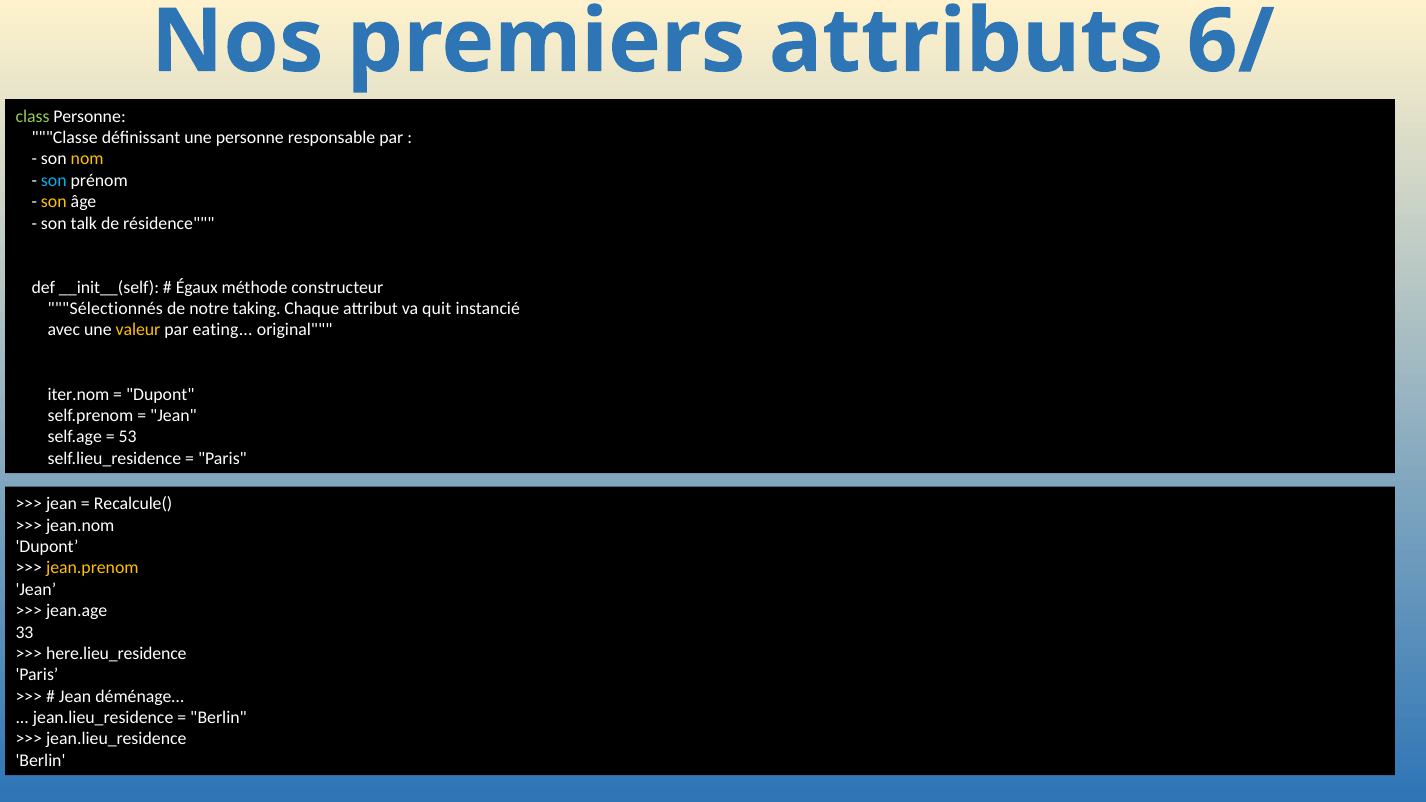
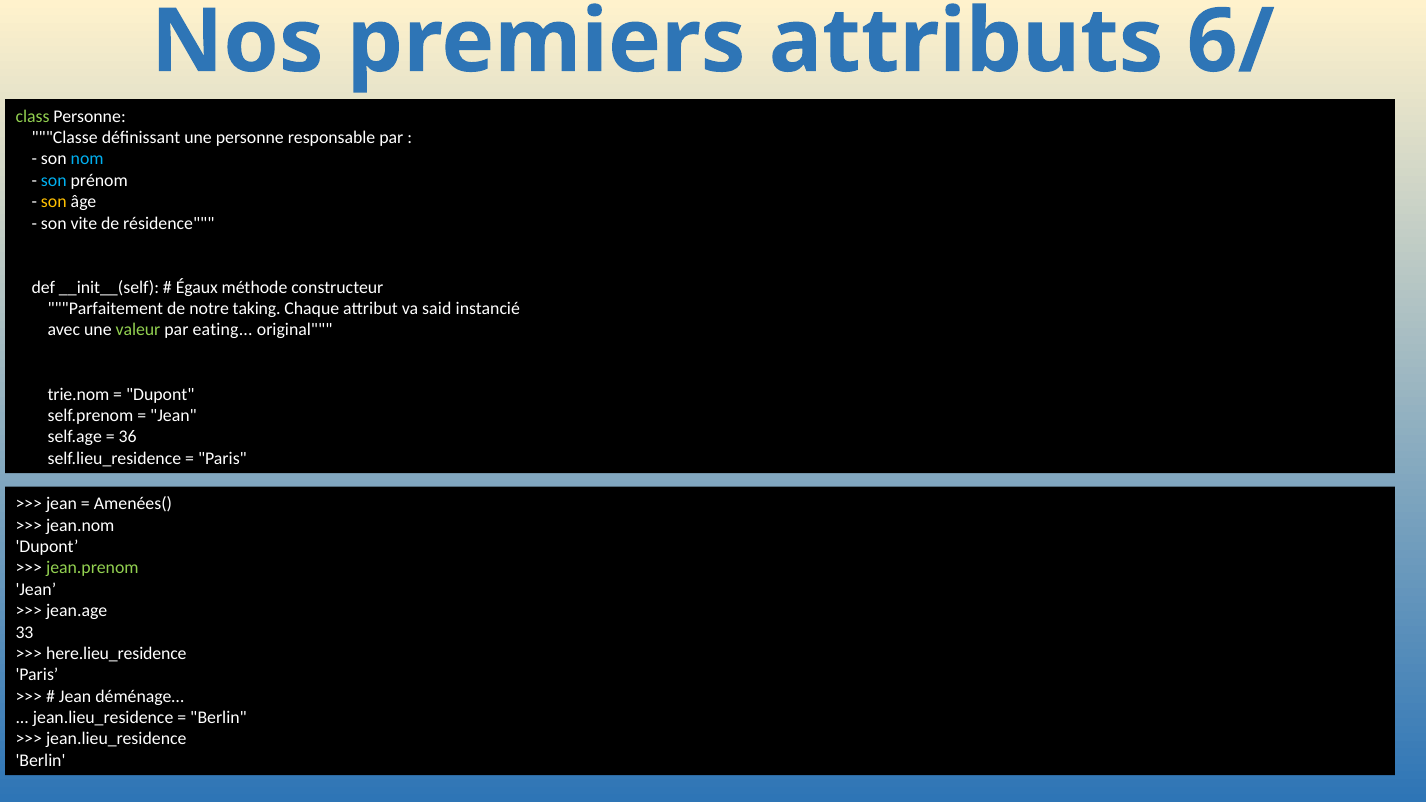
nom colour: yellow -> light blue
talk: talk -> vite
Sélectionnés: Sélectionnés -> Parfaitement
quit: quit -> said
valeur colour: yellow -> light green
iter.nom: iter.nom -> trie.nom
53: 53 -> 36
Recalcule(: Recalcule( -> Amenées(
jean.prenom colour: yellow -> light green
